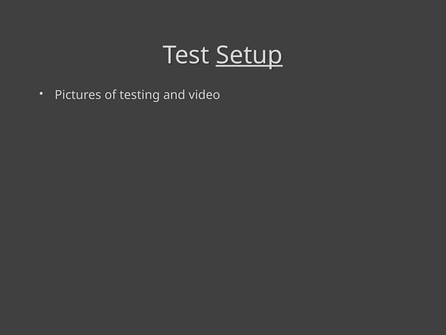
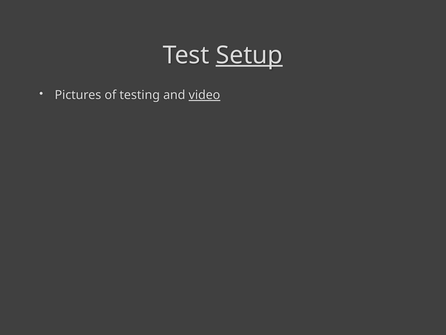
video underline: none -> present
